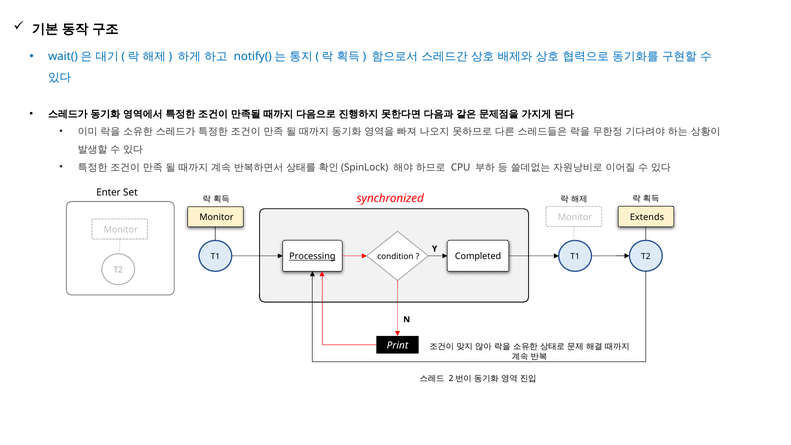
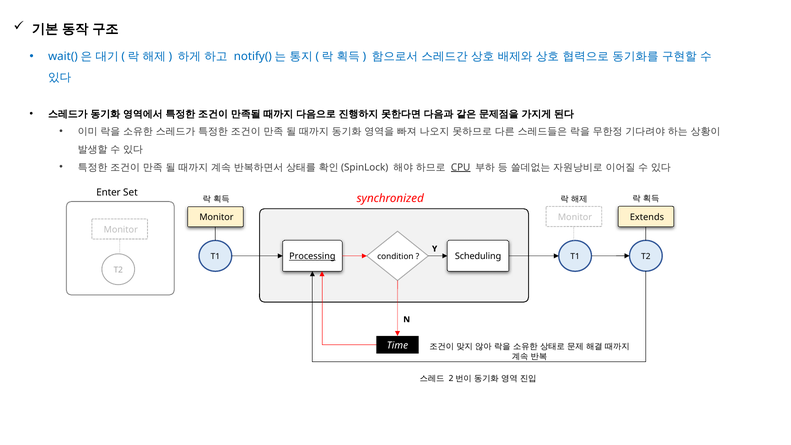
CPU underline: none -> present
Completed: Completed -> Scheduling
Print: Print -> Time
